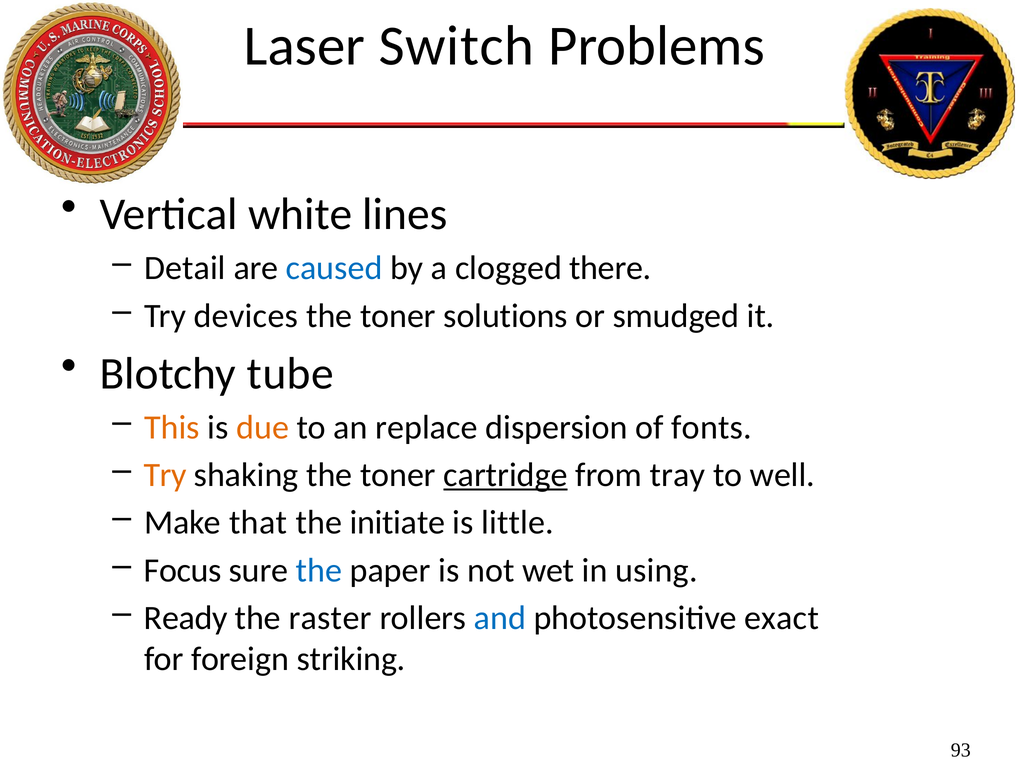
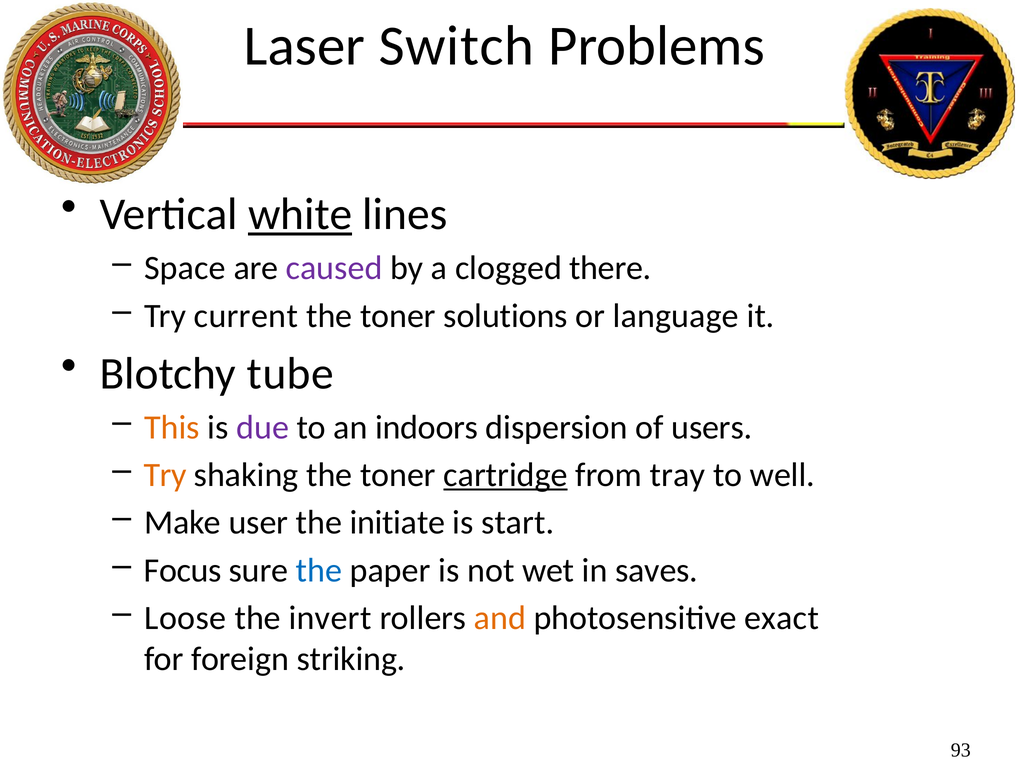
white underline: none -> present
Detail: Detail -> Space
caused colour: blue -> purple
devices: devices -> current
smudged: smudged -> language
due colour: orange -> purple
replace: replace -> indoors
fonts: fonts -> users
that: that -> user
little: little -> start
using: using -> saves
Ready: Ready -> Loose
raster: raster -> invert
and colour: blue -> orange
